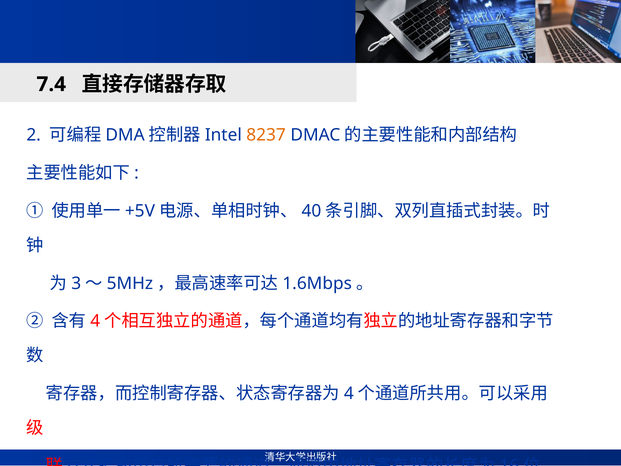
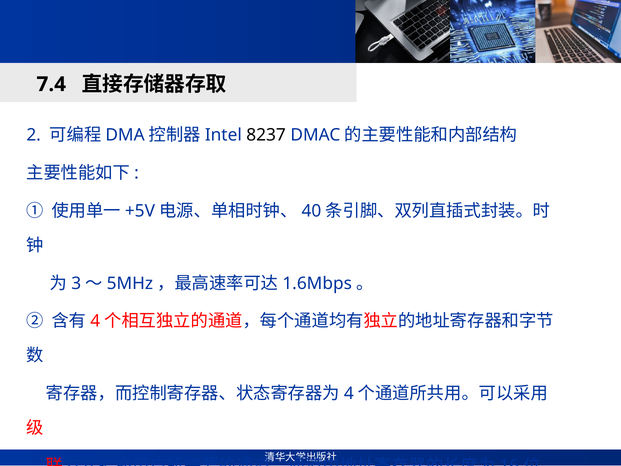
8237 colour: orange -> black
